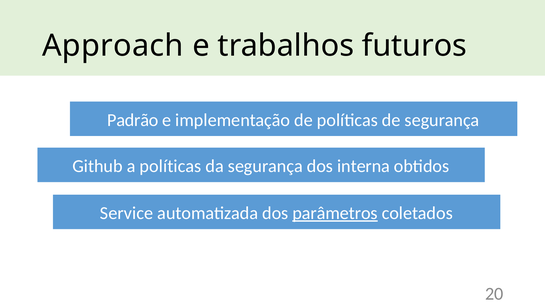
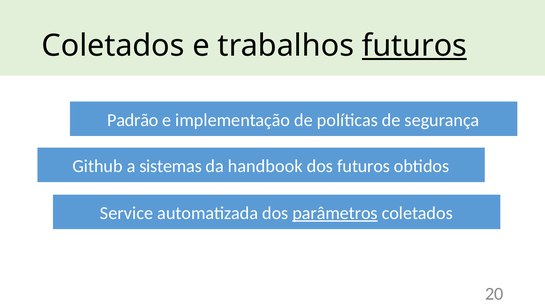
Approach at (113, 46): Approach -> Coletados
futuros at (414, 46) underline: none -> present
a políticas: políticas -> sistemas
da segurança: segurança -> handbook
dos interna: interna -> futuros
